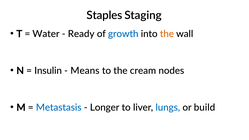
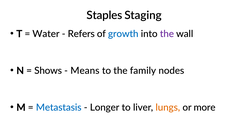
Ready: Ready -> Refers
the at (167, 34) colour: orange -> purple
Insulin: Insulin -> Shows
cream: cream -> family
lungs colour: blue -> orange
build: build -> more
